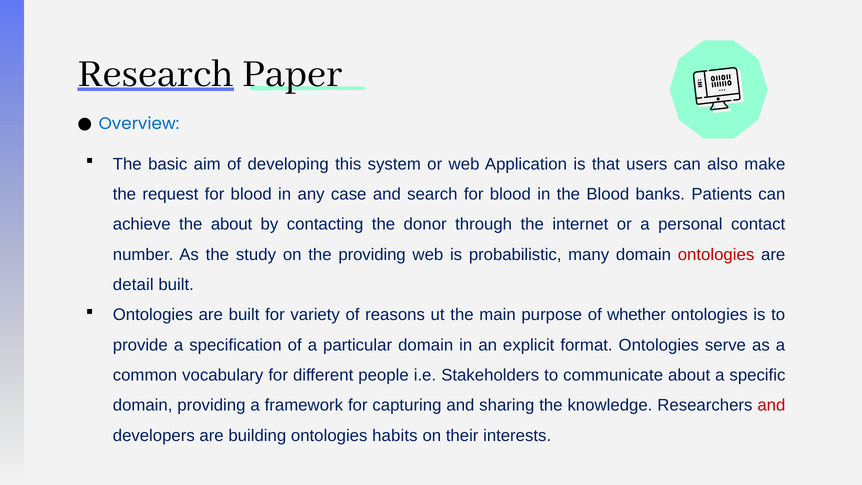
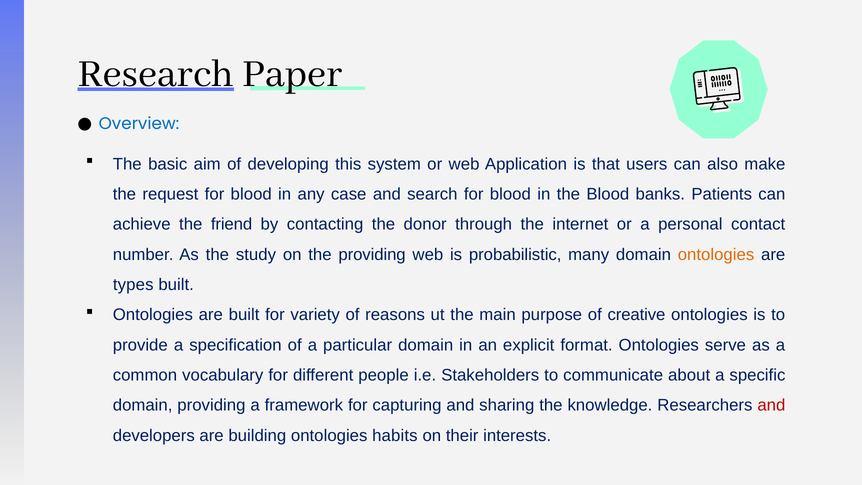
the about: about -> friend
ontologies at (716, 254) colour: red -> orange
detail: detail -> types
whether: whether -> creative
